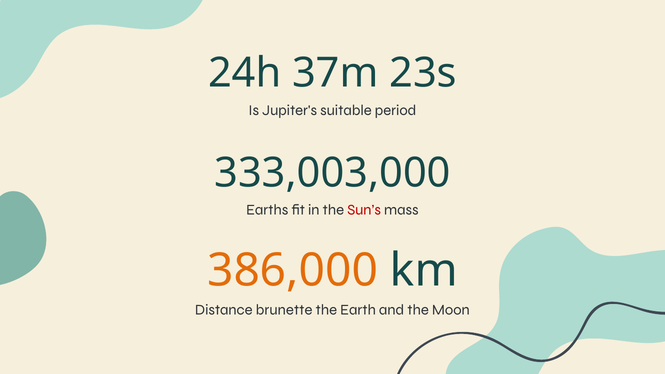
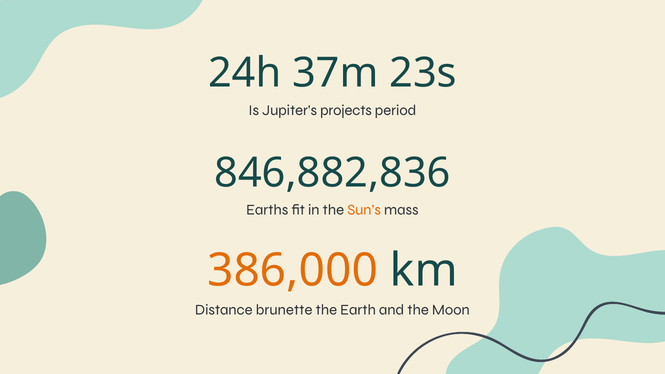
suitable: suitable -> projects
333,003,000: 333,003,000 -> 846,882,836
Sun’s colour: red -> orange
